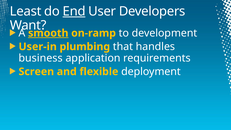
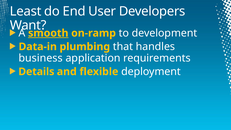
End underline: present -> none
User-in: User-in -> Data-in
Screen: Screen -> Details
